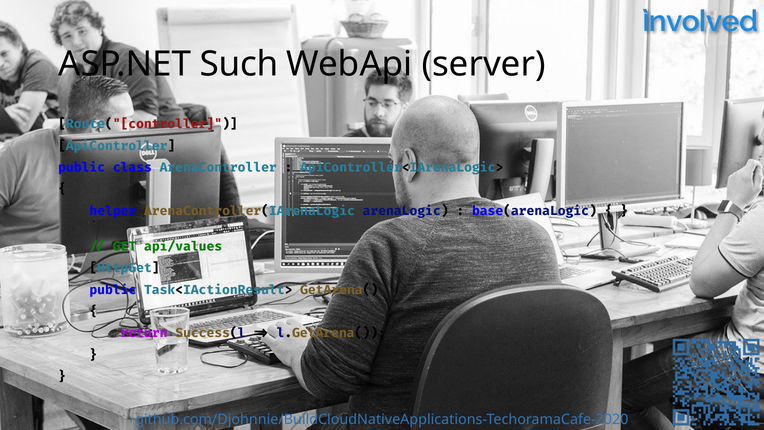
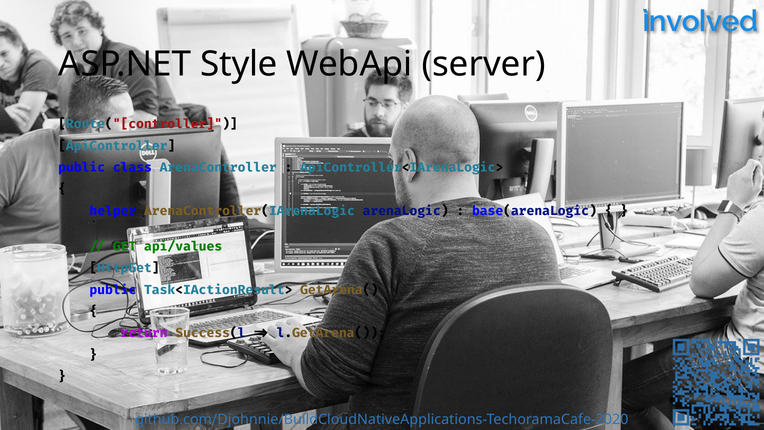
Such: Such -> Style
